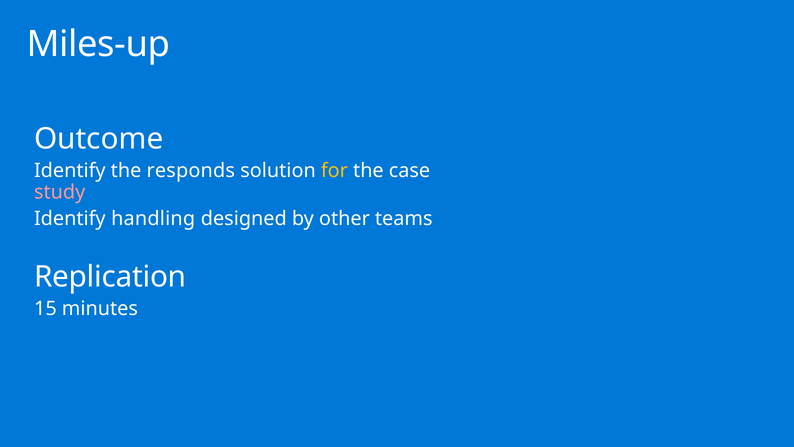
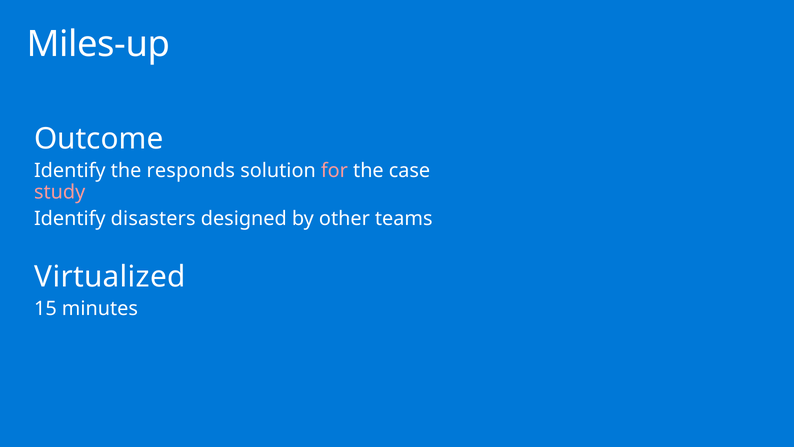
for colour: yellow -> pink
handling: handling -> disasters
Replication: Replication -> Virtualized
